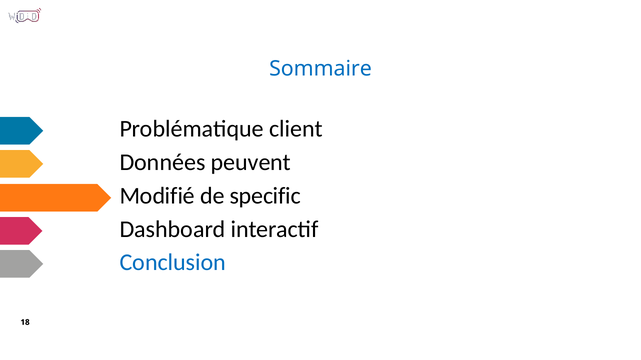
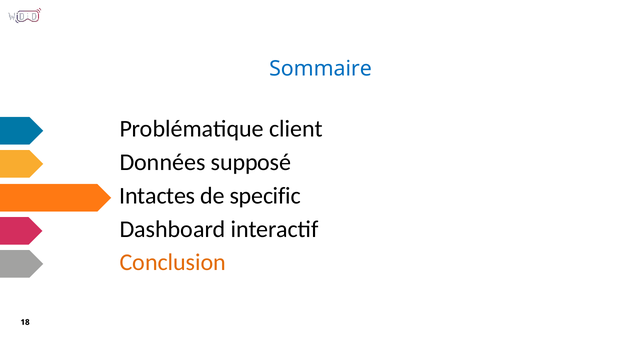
peuvent: peuvent -> supposé
Modifié: Modifié -> Intactes
Conclusion colour: blue -> orange
